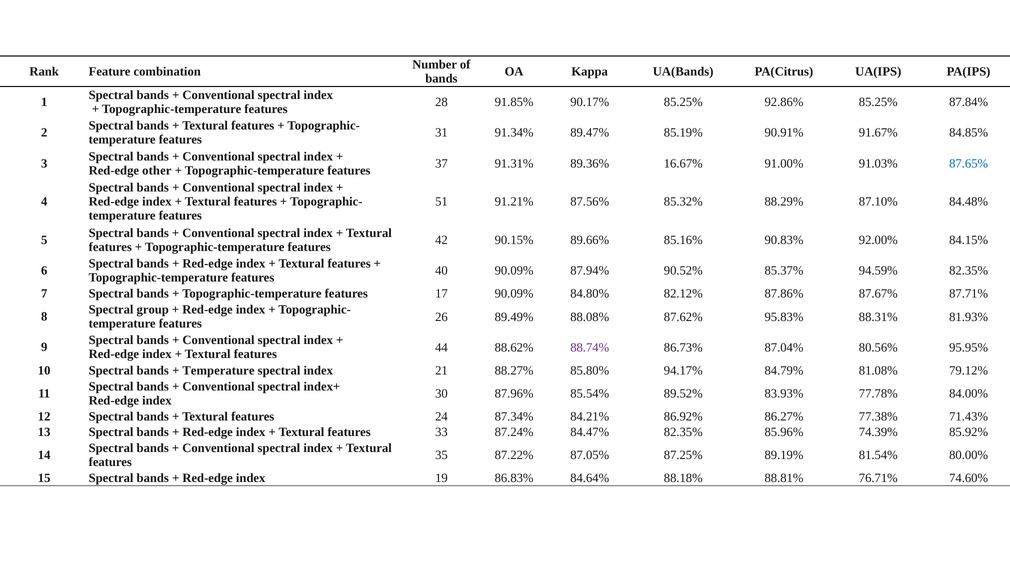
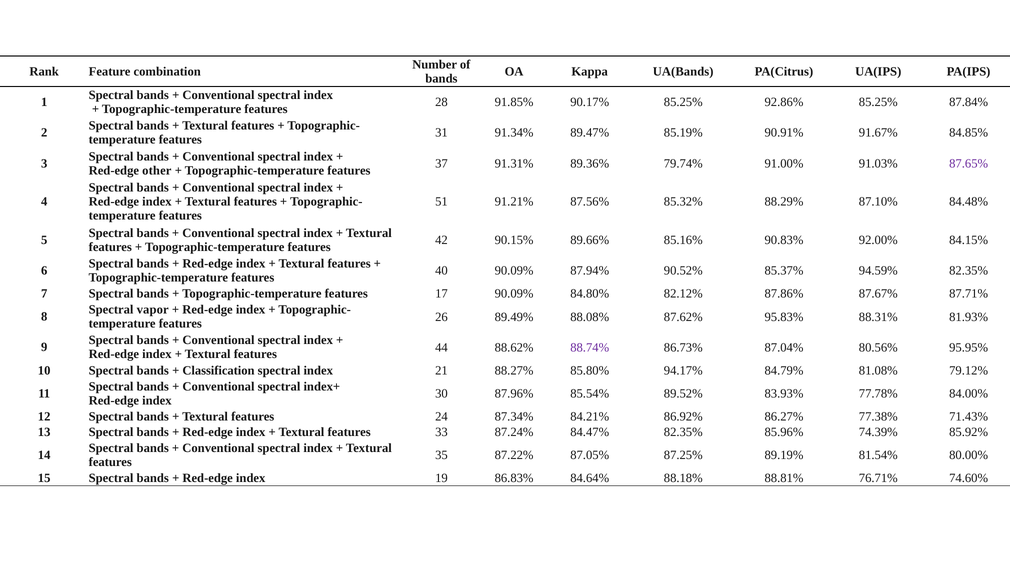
16.67%: 16.67% -> 79.74%
87.65% colour: blue -> purple
group: group -> vapor
Temperature at (218, 370): Temperature -> Classification
